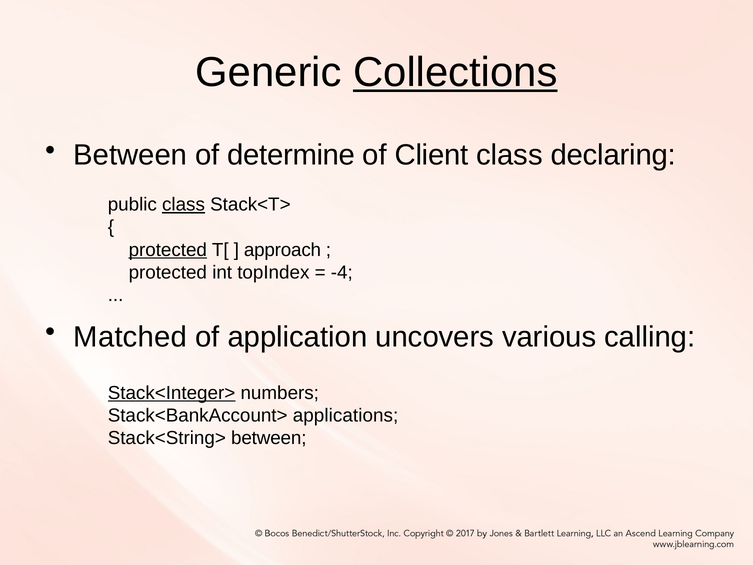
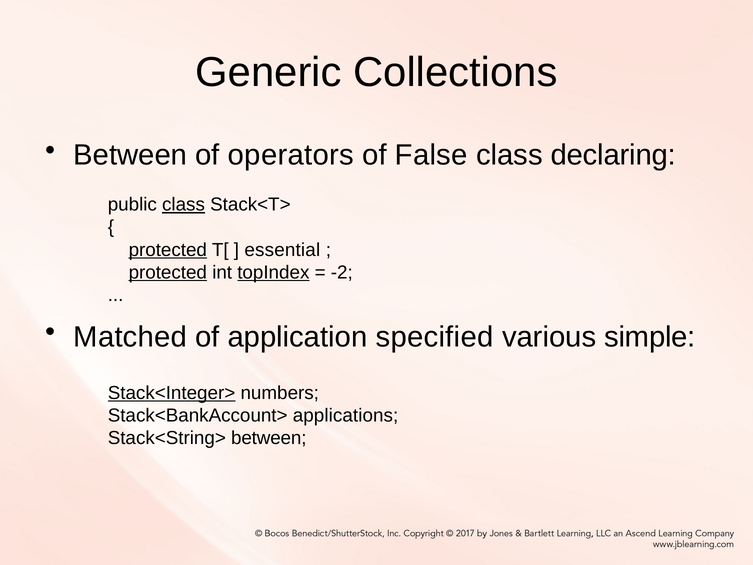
Collections underline: present -> none
determine: determine -> operators
Client: Client -> False
approach: approach -> essential
protected at (168, 272) underline: none -> present
topIndex underline: none -> present
-4: -4 -> -2
uncovers: uncovers -> specified
calling: calling -> simple
